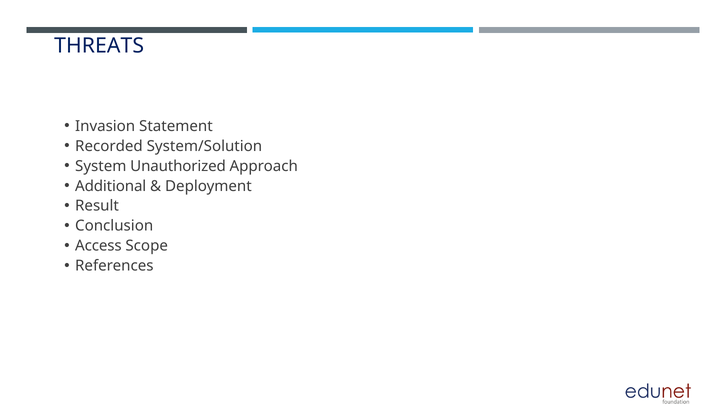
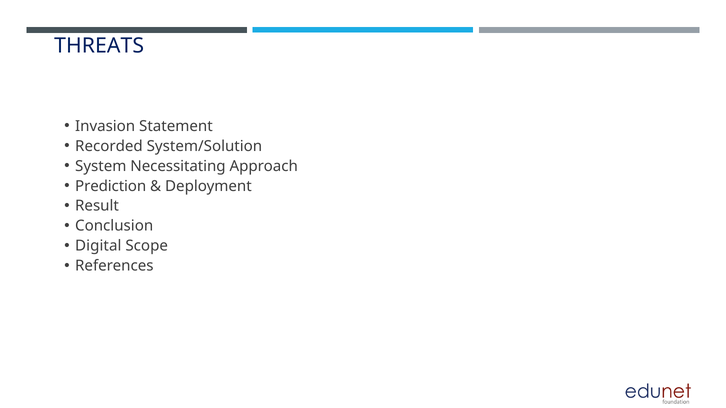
Unauthorized: Unauthorized -> Necessitating
Additional: Additional -> Prediction
Access: Access -> Digital
